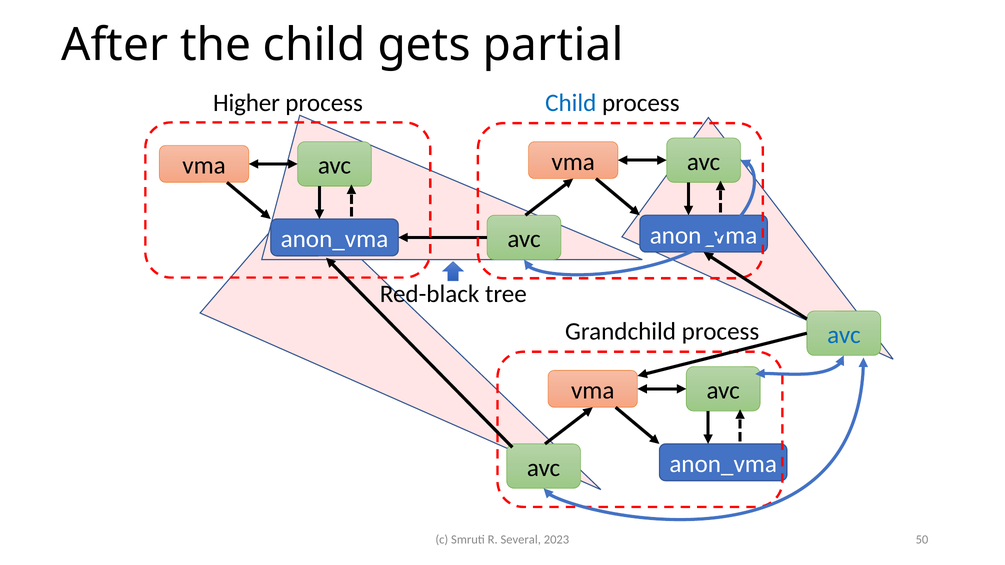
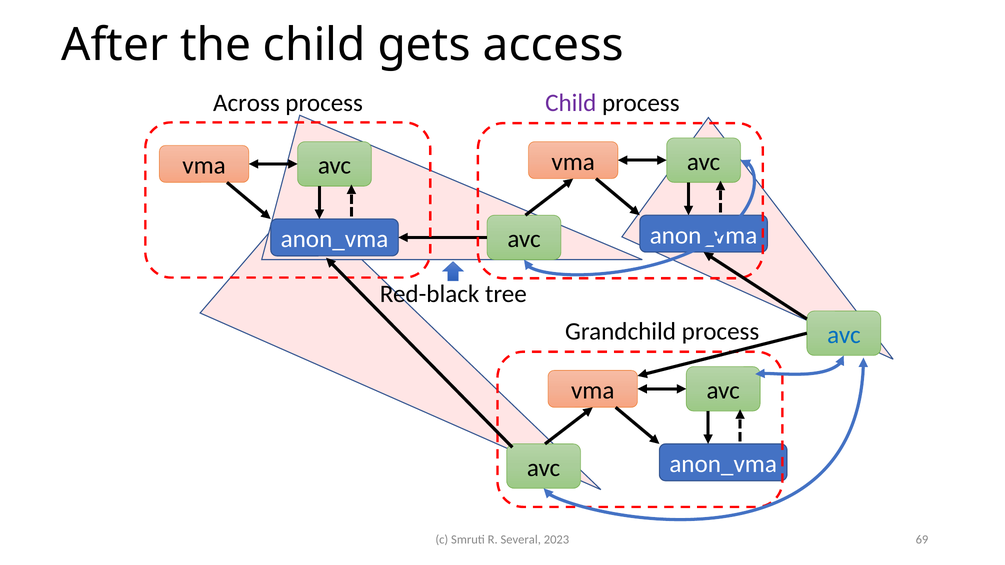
partial: partial -> access
Higher: Higher -> Across
Child at (571, 103) colour: blue -> purple
50: 50 -> 69
